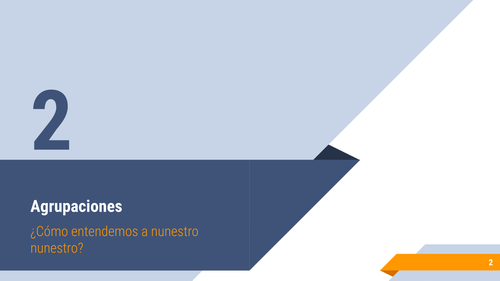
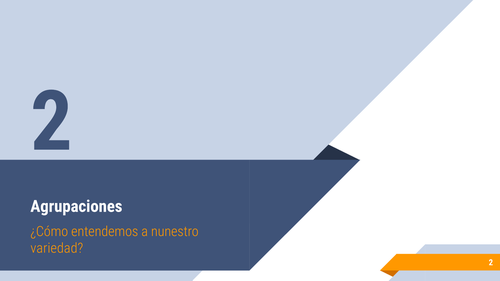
nunestro at (57, 248): nunestro -> variedad
